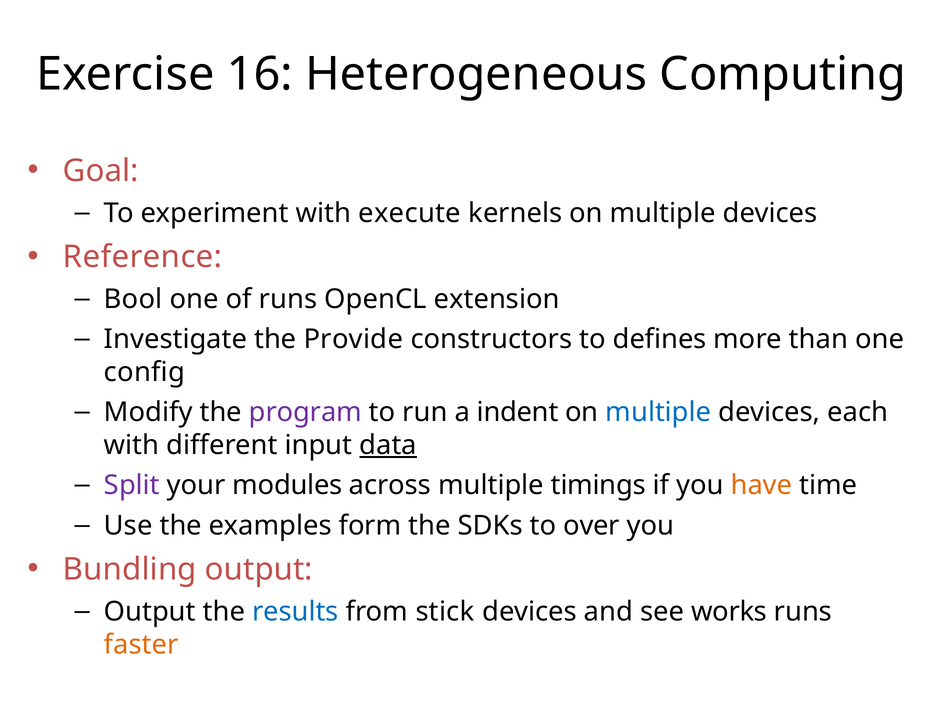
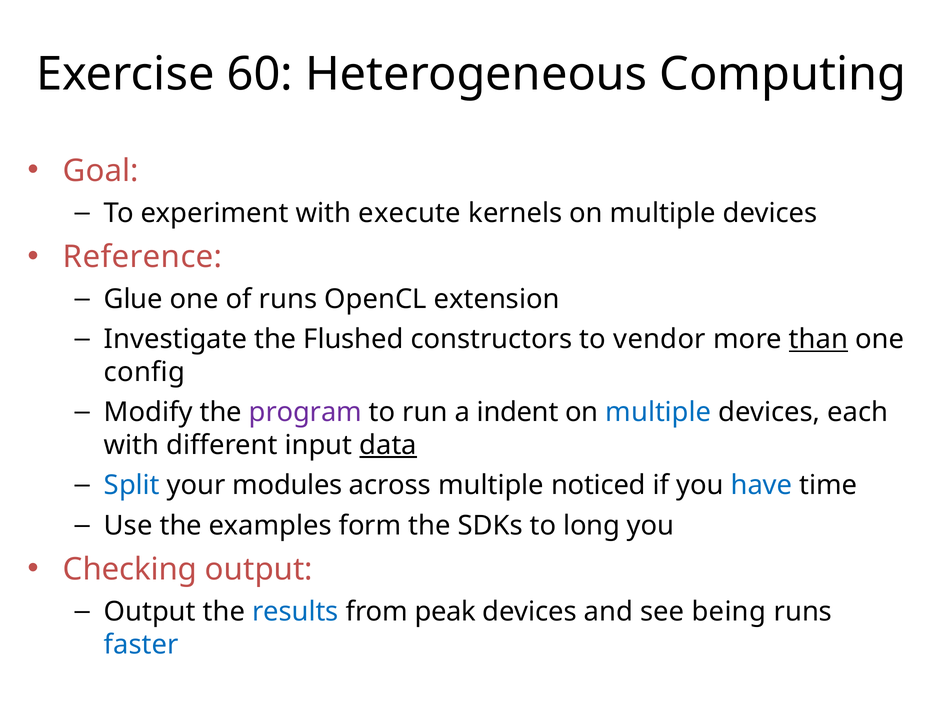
16: 16 -> 60
Bool: Bool -> Glue
Provide: Provide -> Flushed
defines: defines -> vendor
than underline: none -> present
Split colour: purple -> blue
timings: timings -> noticed
have colour: orange -> blue
over: over -> long
Bundling: Bundling -> Checking
stick: stick -> peak
works: works -> being
faster colour: orange -> blue
